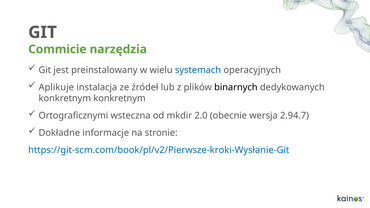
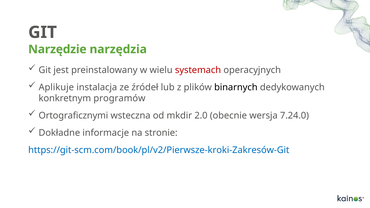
Commicie: Commicie -> Narzędzie
systemach colour: blue -> red
konkretnym konkretnym: konkretnym -> programów
2.94.7: 2.94.7 -> 7.24.0
https://git-scm.com/book/pl/v2/Pierwsze-kroki-Wysłanie-Git: https://git-scm.com/book/pl/v2/Pierwsze-kroki-Wysłanie-Git -> https://git-scm.com/book/pl/v2/Pierwsze-kroki-Zakresów-Git
